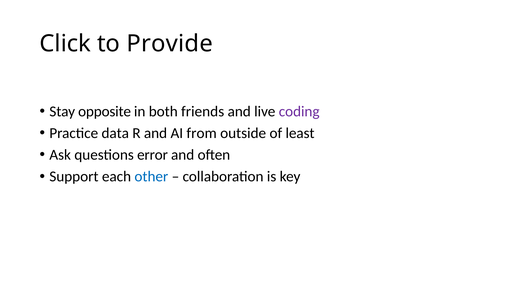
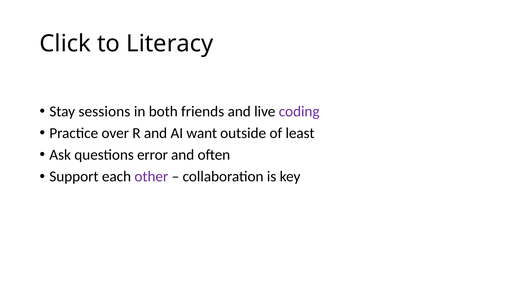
Provide: Provide -> Literacy
opposite: opposite -> sessions
data: data -> over
from: from -> want
other colour: blue -> purple
